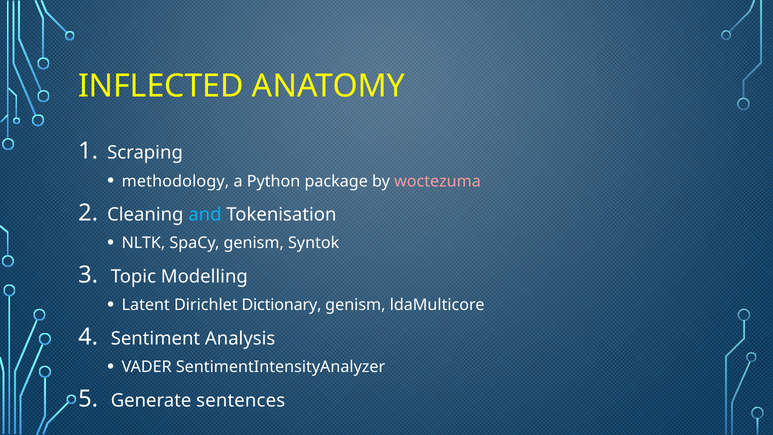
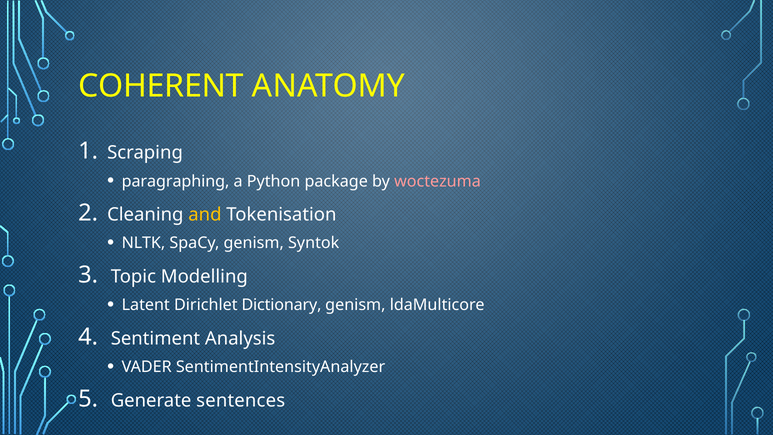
INFLECTED: INFLECTED -> COHERENT
methodology: methodology -> paragraphing
and colour: light blue -> yellow
